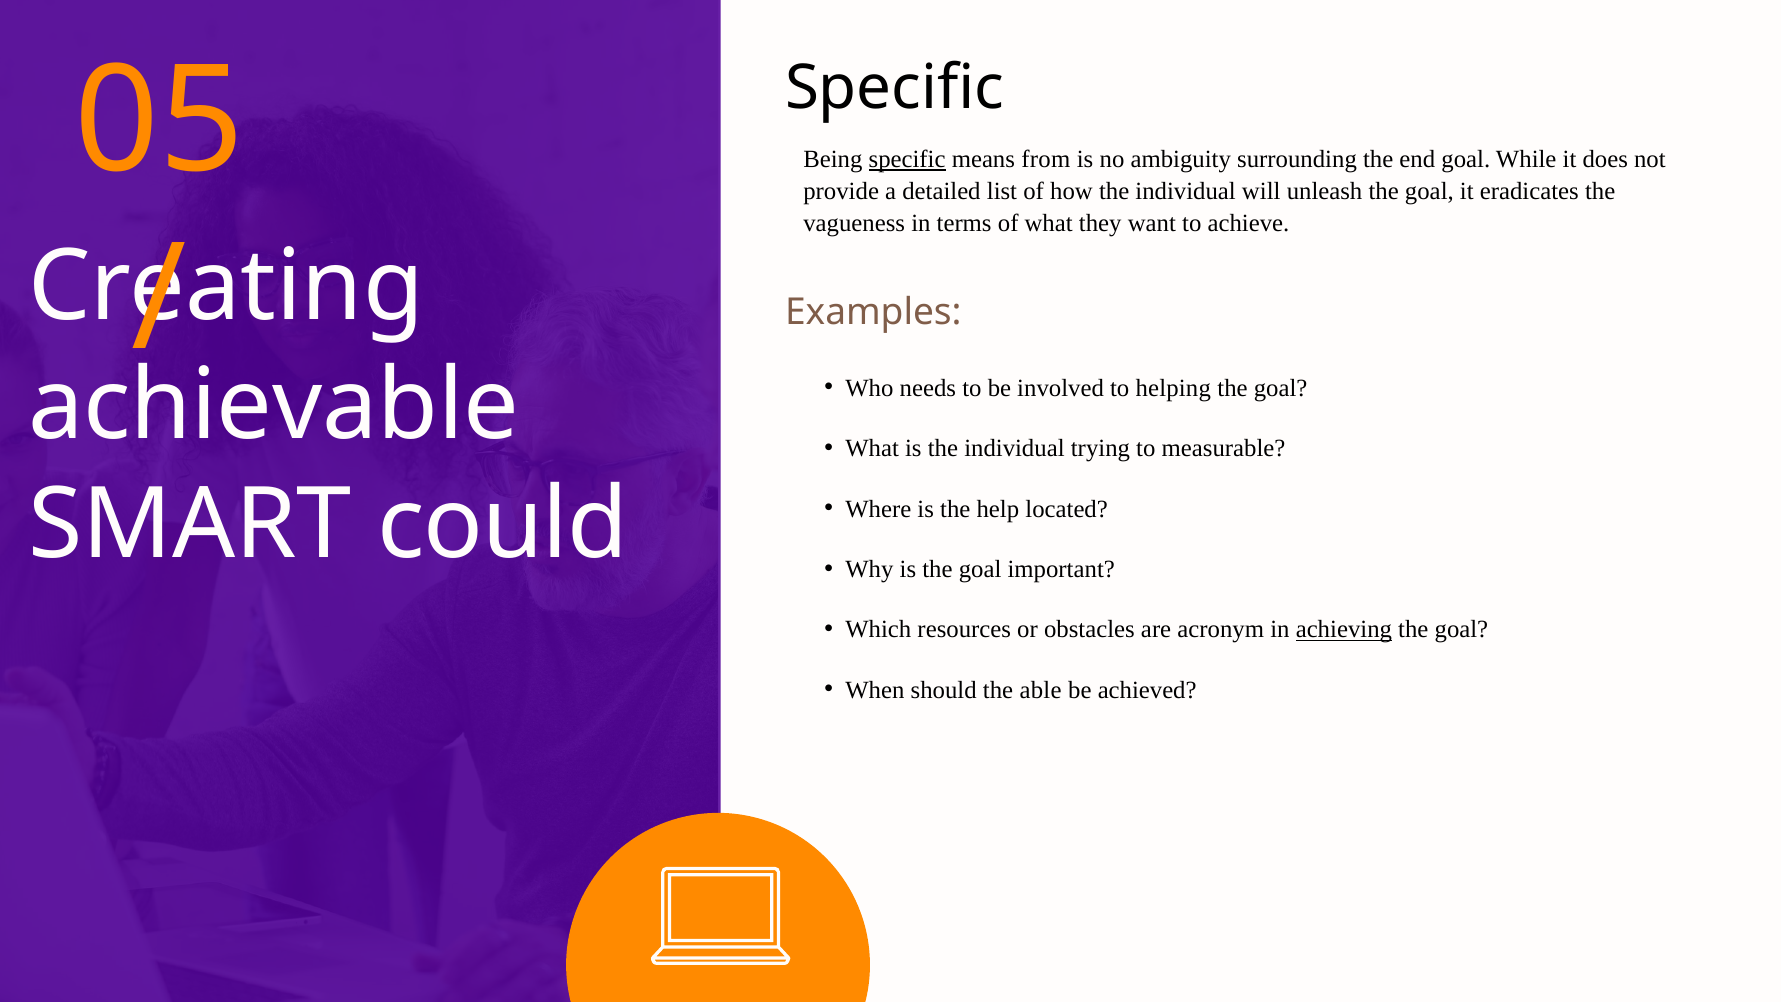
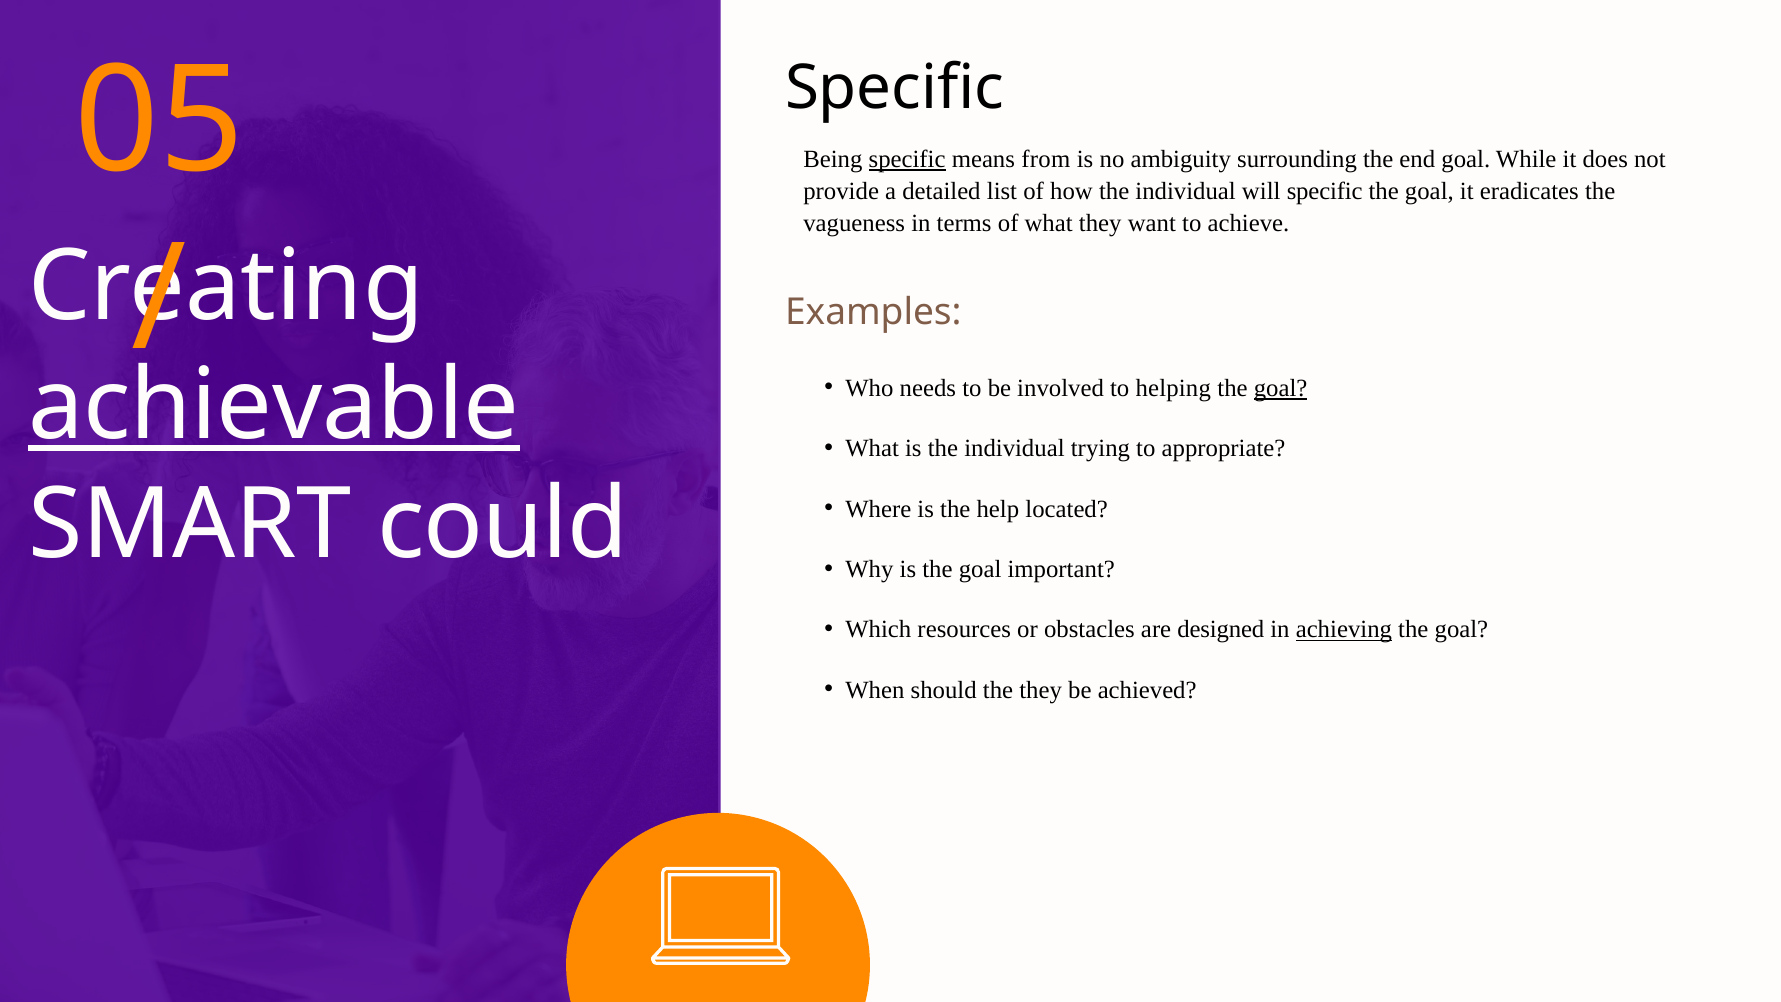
will unleash: unleash -> specific
goal at (1281, 388) underline: none -> present
achievable underline: none -> present
measurable: measurable -> appropriate
acronym: acronym -> designed
the able: able -> they
